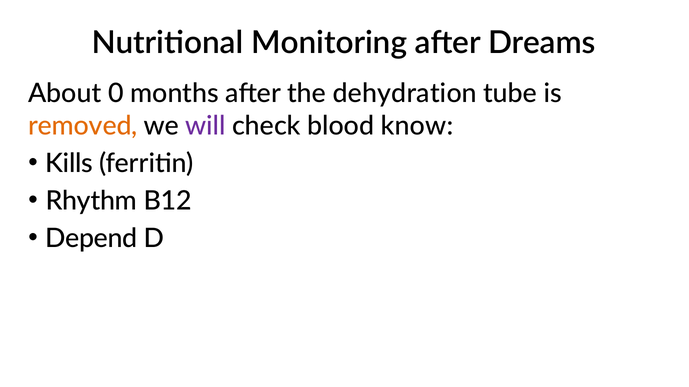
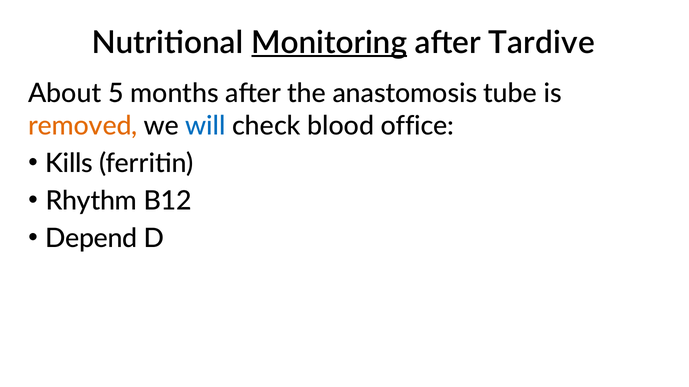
Monitoring underline: none -> present
Dreams: Dreams -> Tardive
0: 0 -> 5
dehydration: dehydration -> anastomosis
will colour: purple -> blue
know: know -> office
